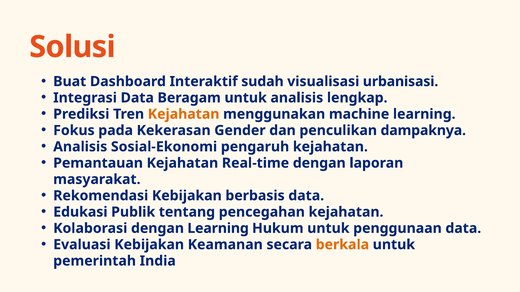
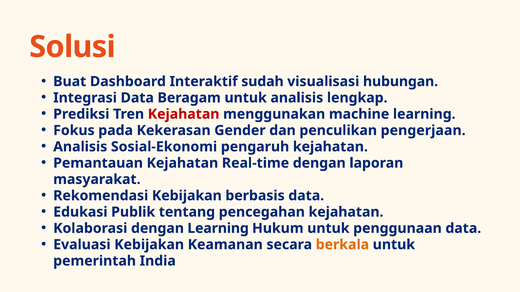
urbanisasi: urbanisasi -> hubungan
Kejahatan at (184, 114) colour: orange -> red
dampaknya: dampaknya -> pengerjaan
